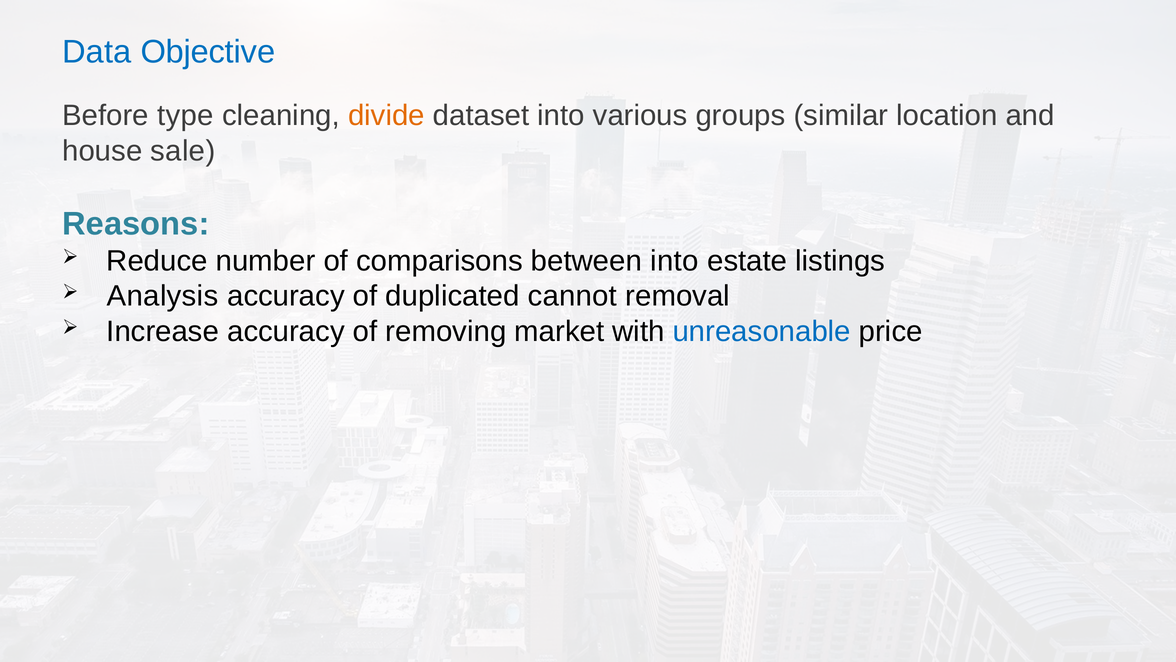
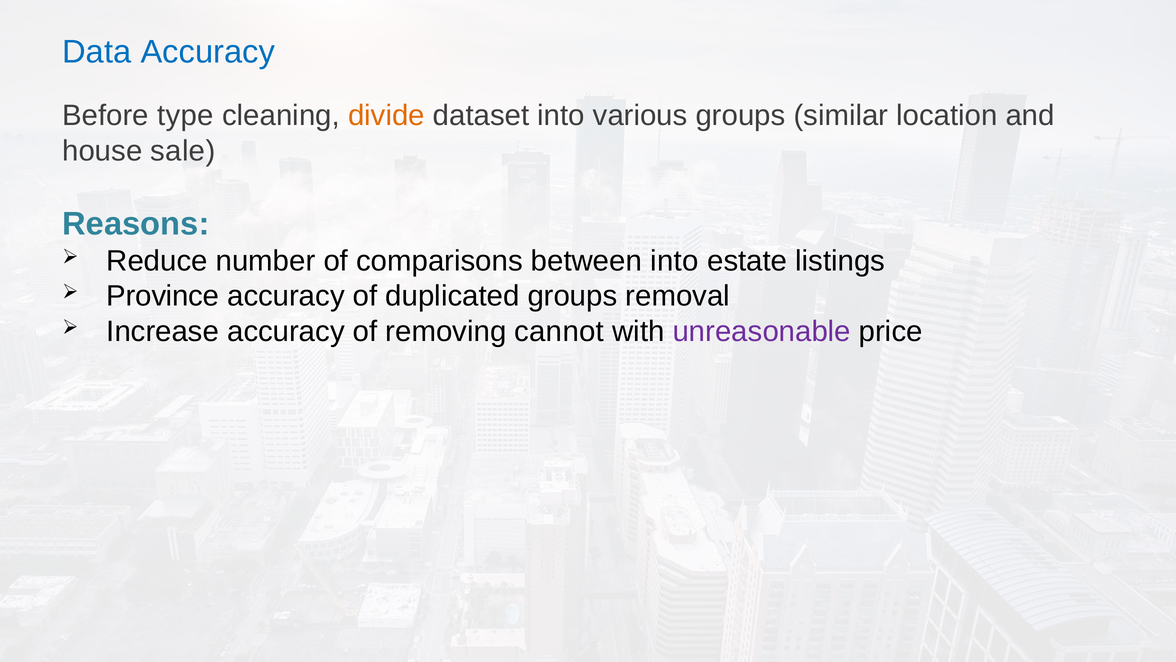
Data Objective: Objective -> Accuracy
Analysis: Analysis -> Province
duplicated cannot: cannot -> groups
market: market -> cannot
unreasonable colour: blue -> purple
